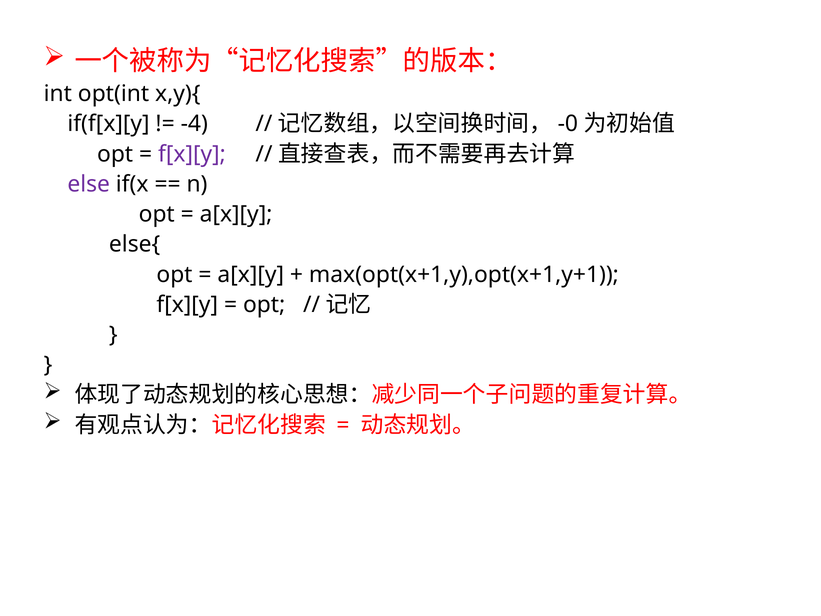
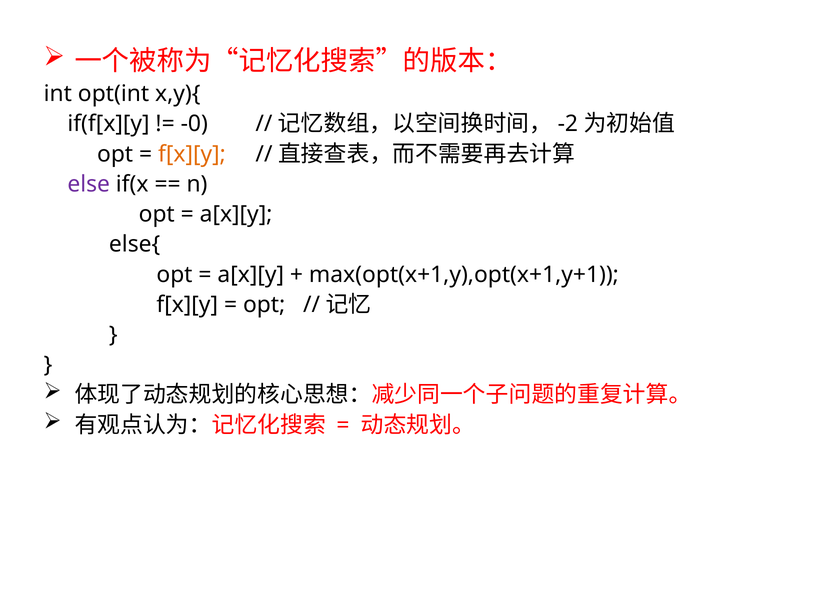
-4: -4 -> -0
-0: -0 -> -2
f[x][y at (192, 154) colour: purple -> orange
